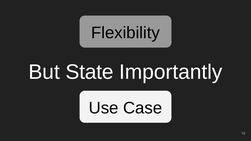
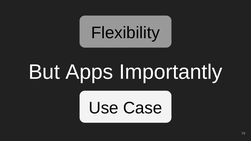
State: State -> Apps
